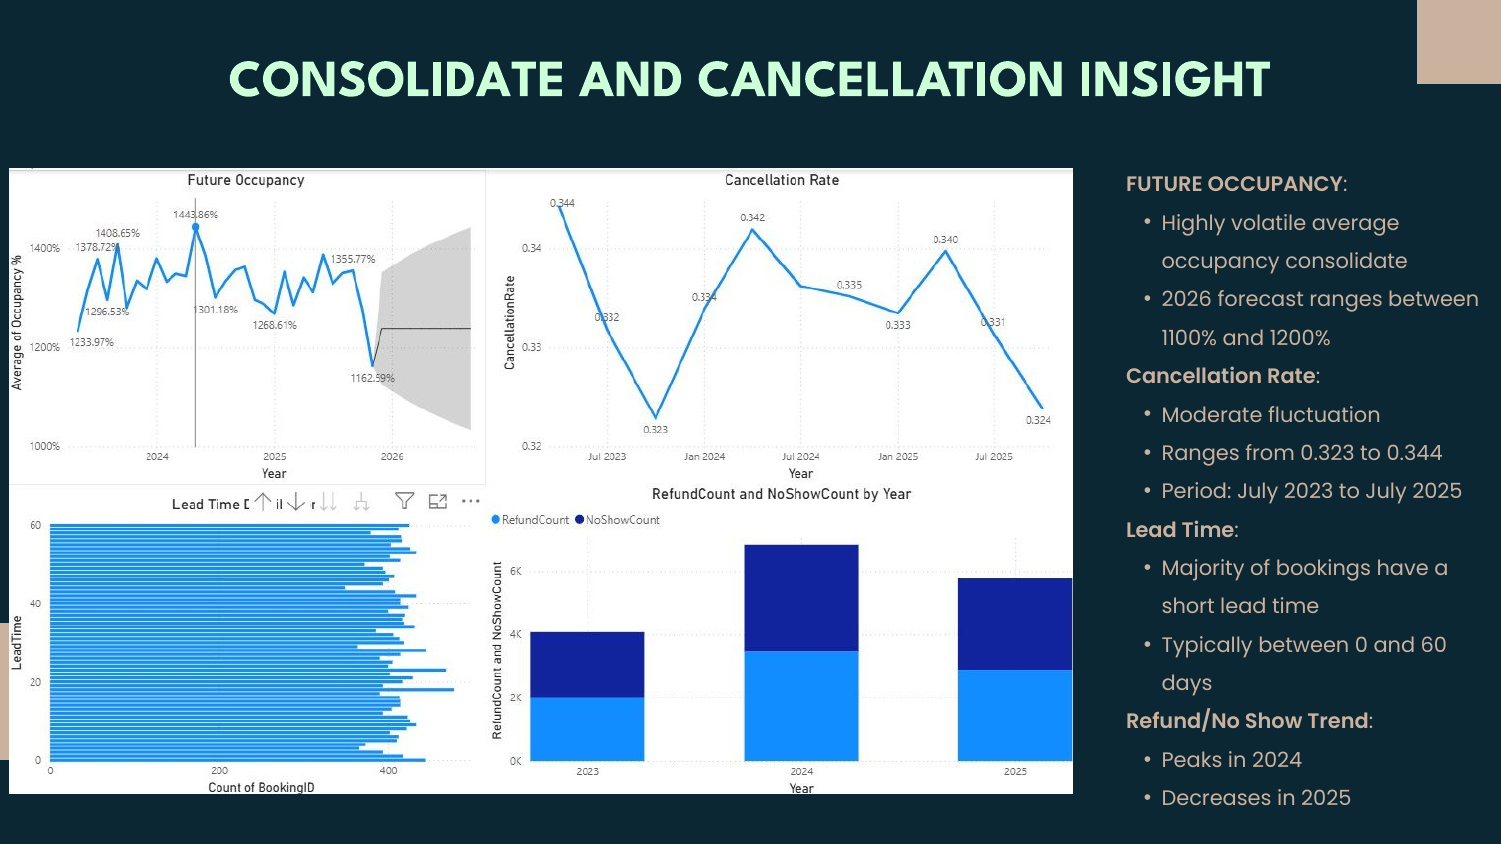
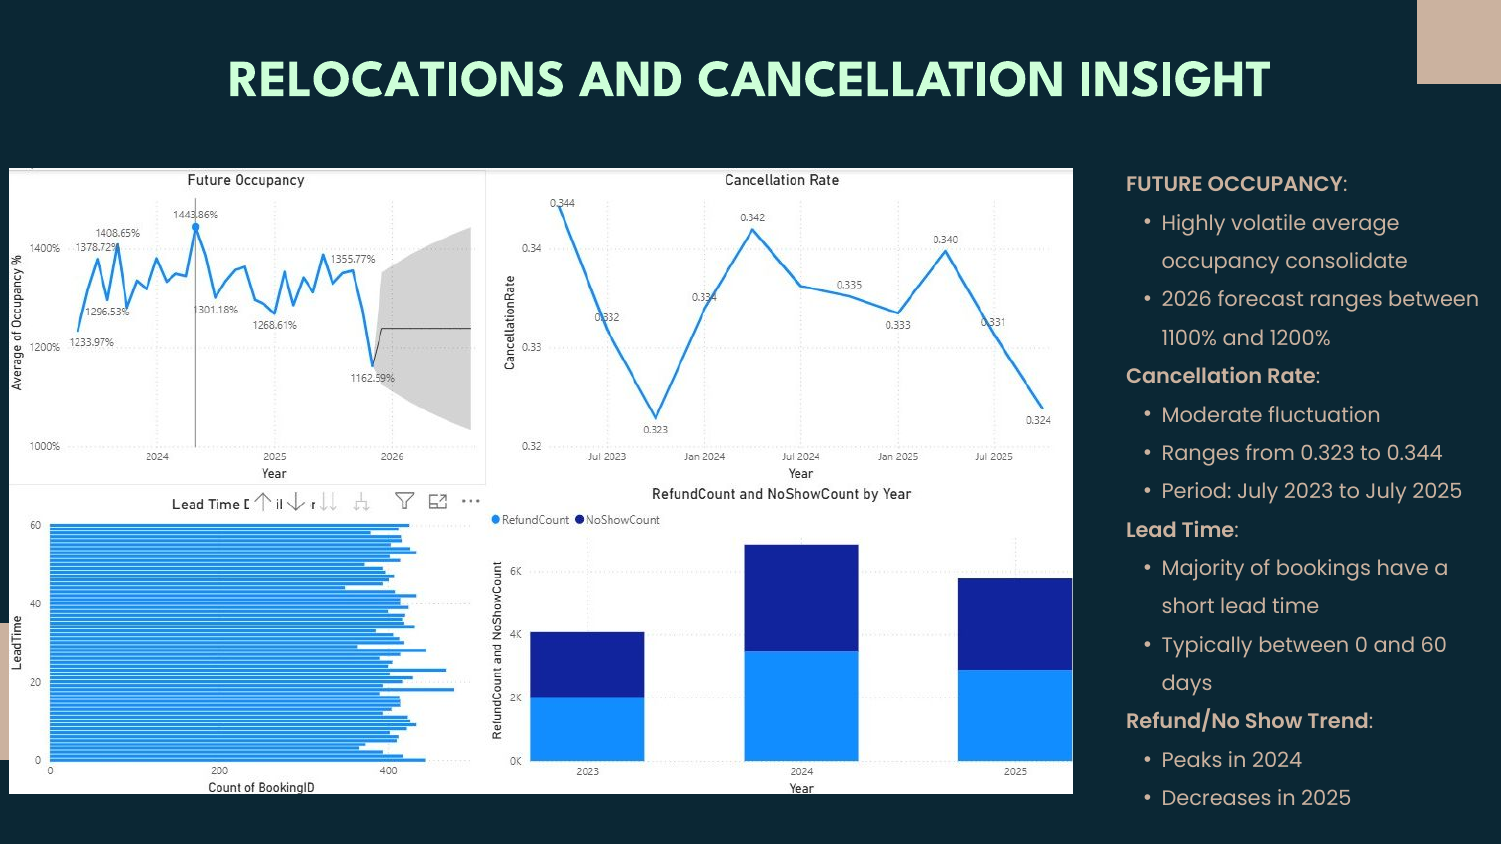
CONSOLIDATE at (397, 79): CONSOLIDATE -> RELOCATIONS
